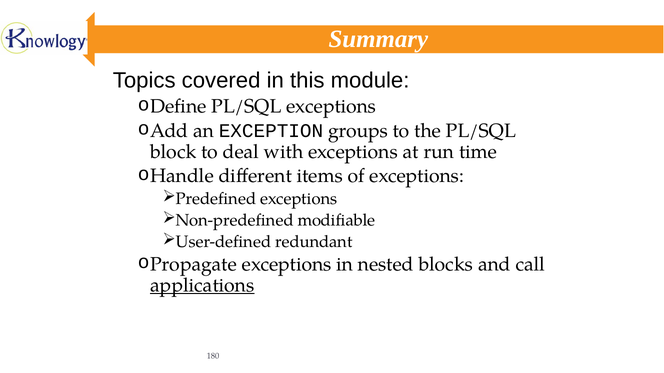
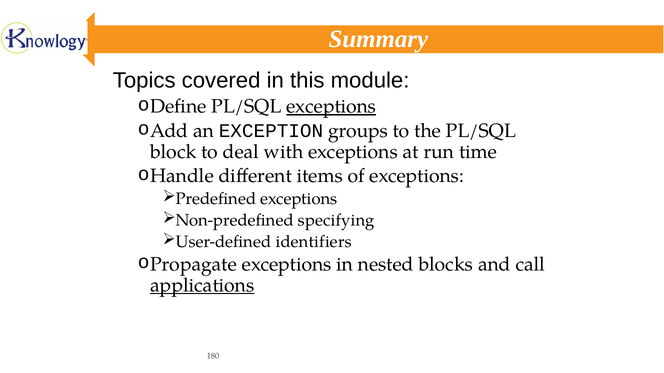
exceptions at (331, 107) underline: none -> present
modifiable: modifiable -> specifying
redundant: redundant -> identifiers
